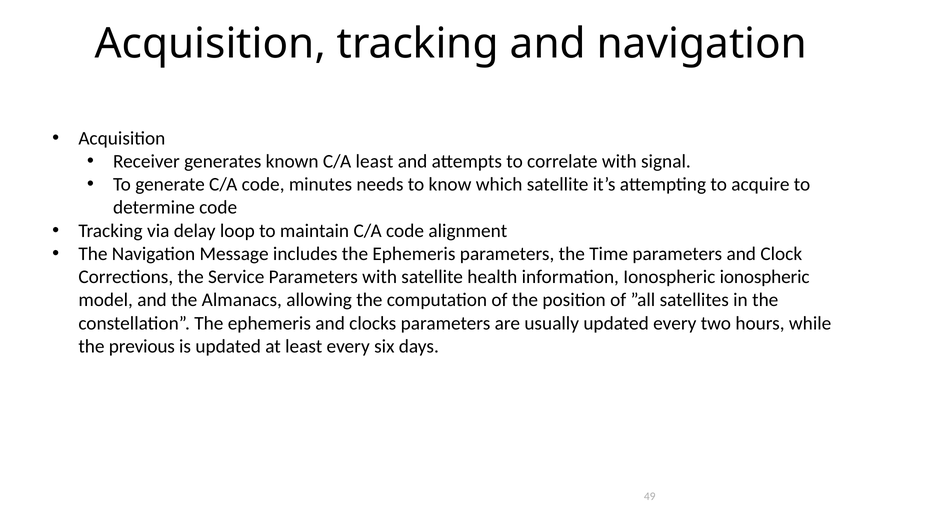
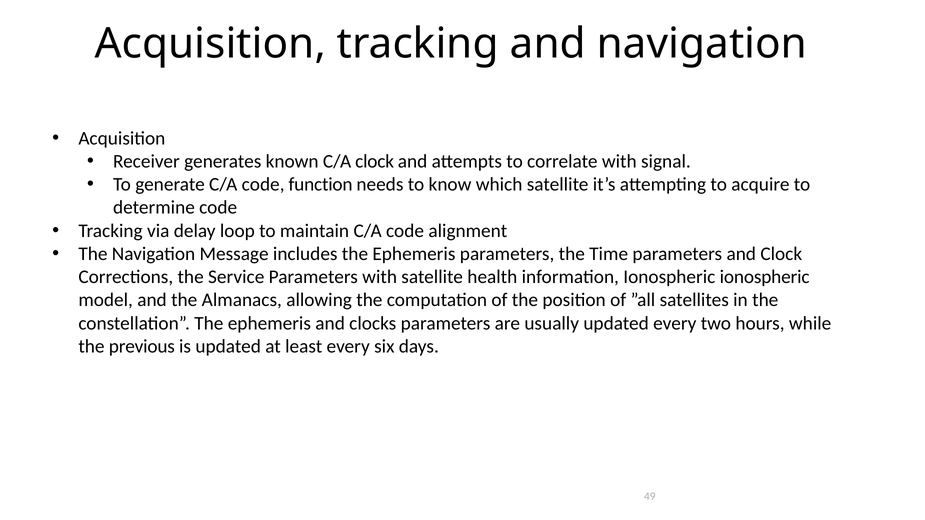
C/A least: least -> clock
minutes: minutes -> function
